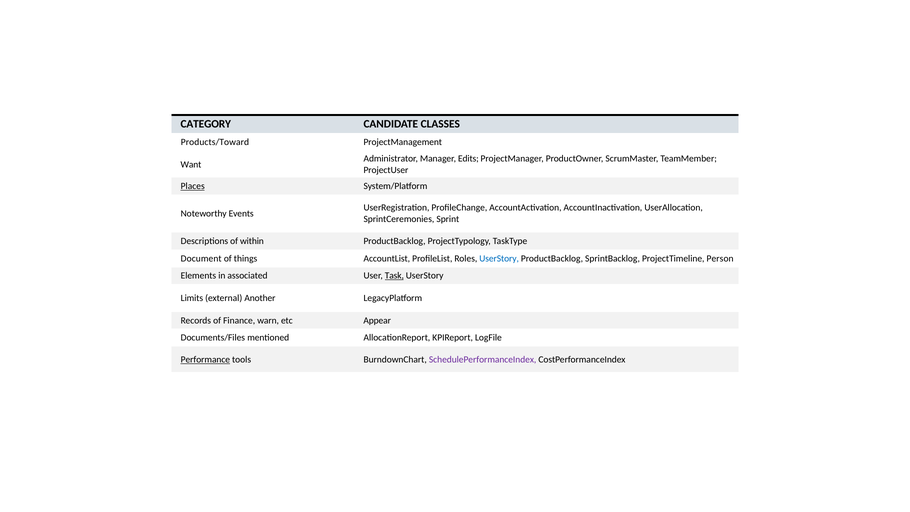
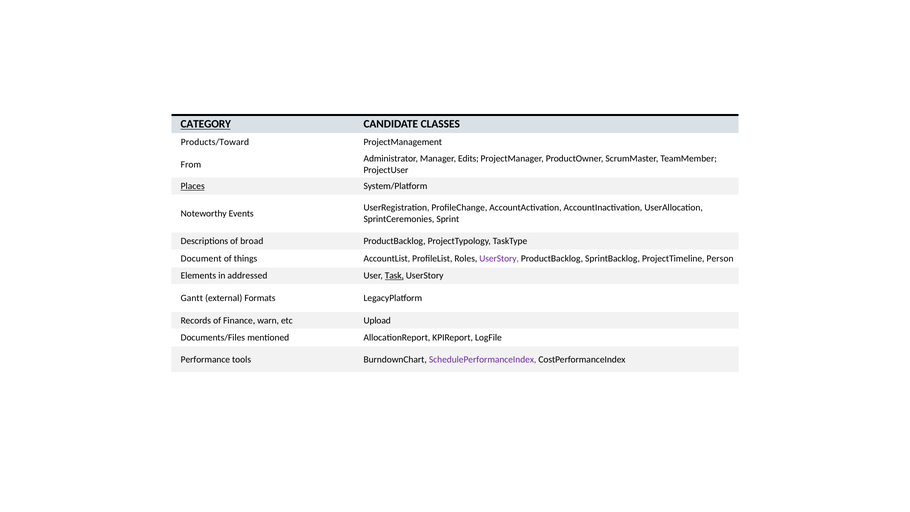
CATEGORY underline: none -> present
Want: Want -> From
within: within -> broad
UserStory at (499, 258) colour: blue -> purple
associated: associated -> addressed
Limits: Limits -> Gantt
Another: Another -> Formats
Appear: Appear -> Upload
Performance underline: present -> none
